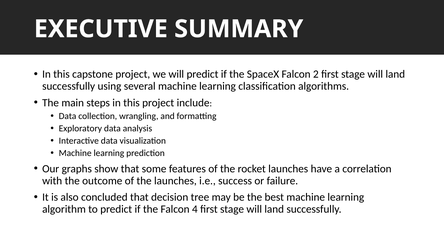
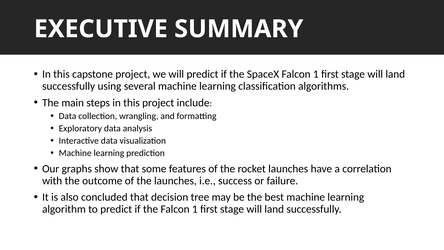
SpaceX Falcon 2: 2 -> 1
the Falcon 4: 4 -> 1
